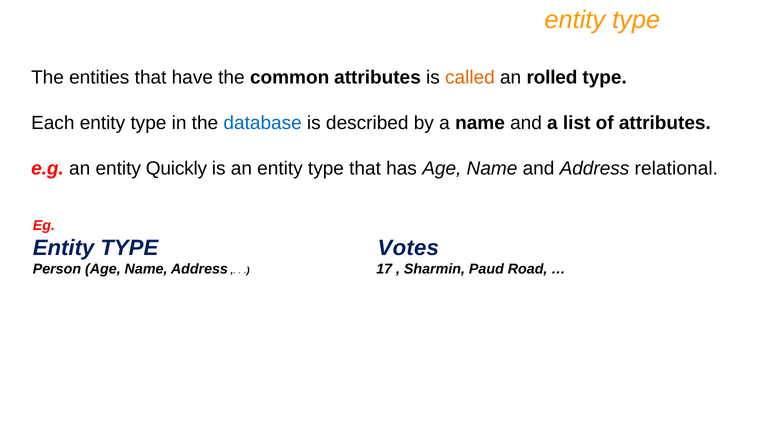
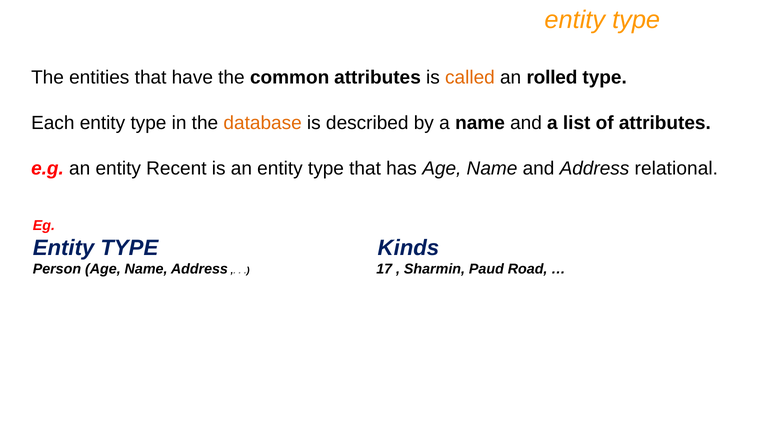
database colour: blue -> orange
Quickly: Quickly -> Recent
Votes: Votes -> Kinds
